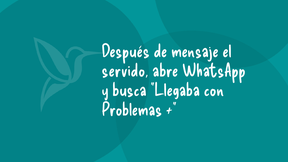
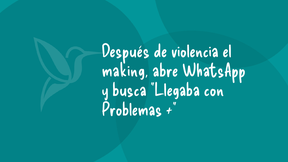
mensaje: mensaje -> violencia
servido: servido -> making
